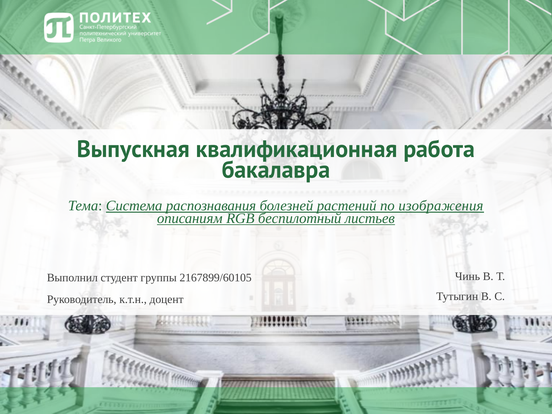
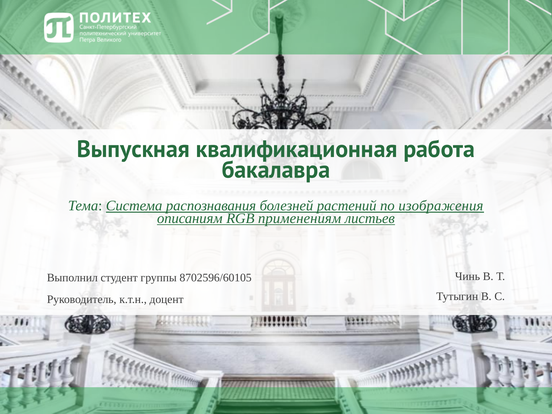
беспилотный: беспилотный -> применениям
2167899/60105: 2167899/60105 -> 8702596/60105
